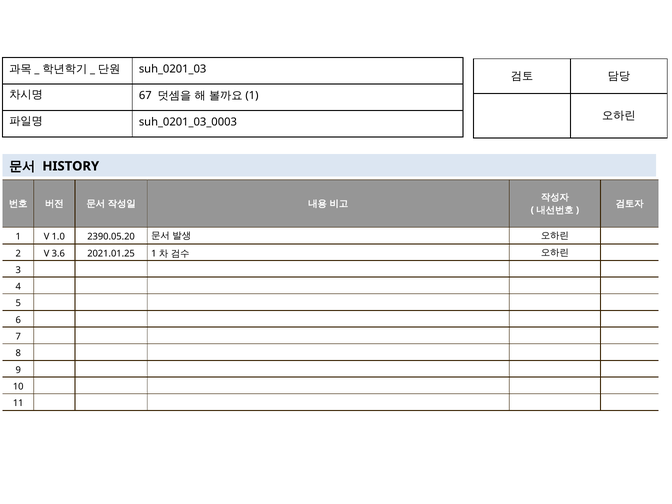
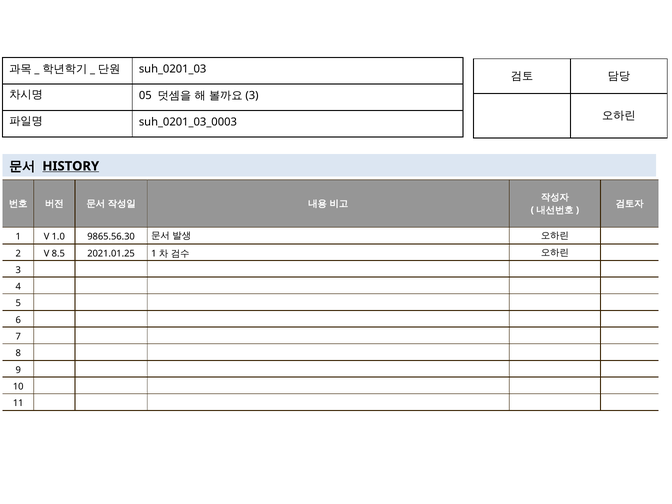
67: 67 -> 05
1 at (252, 96): 1 -> 3
HISTORY underline: none -> present
2390.05.20: 2390.05.20 -> 9865.56.30
3.6: 3.6 -> 8.5
